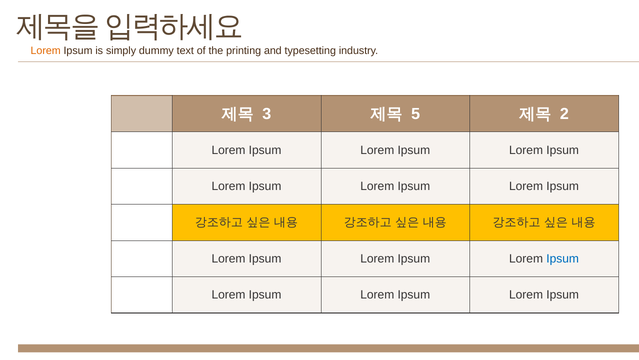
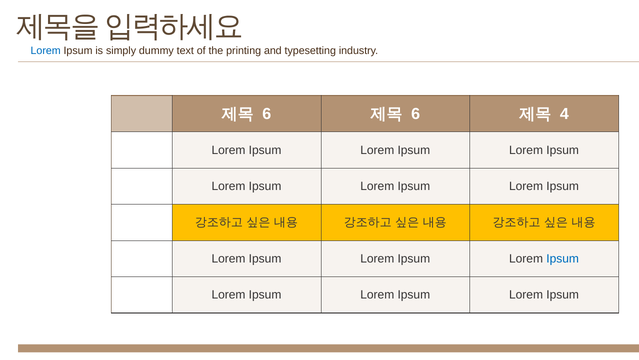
Lorem at (46, 51) colour: orange -> blue
3 at (267, 114): 3 -> 6
5 at (416, 114): 5 -> 6
2: 2 -> 4
